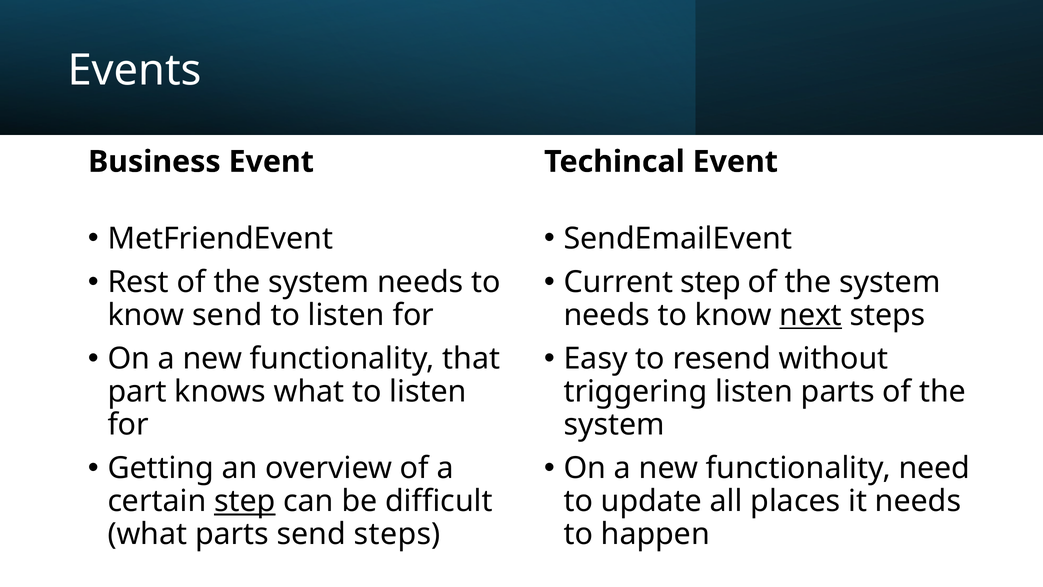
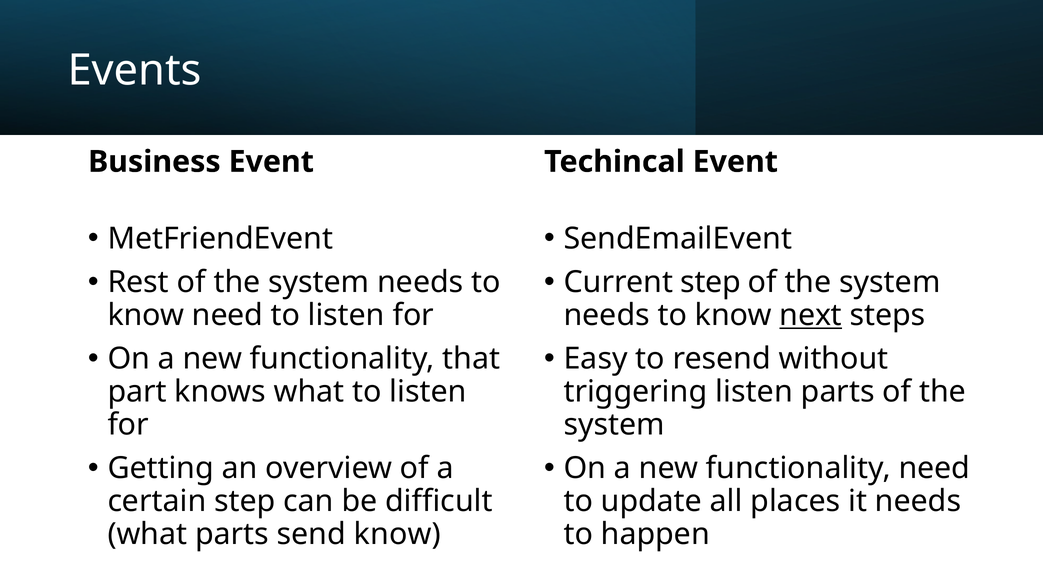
know send: send -> need
step at (245, 501) underline: present -> none
send steps: steps -> know
